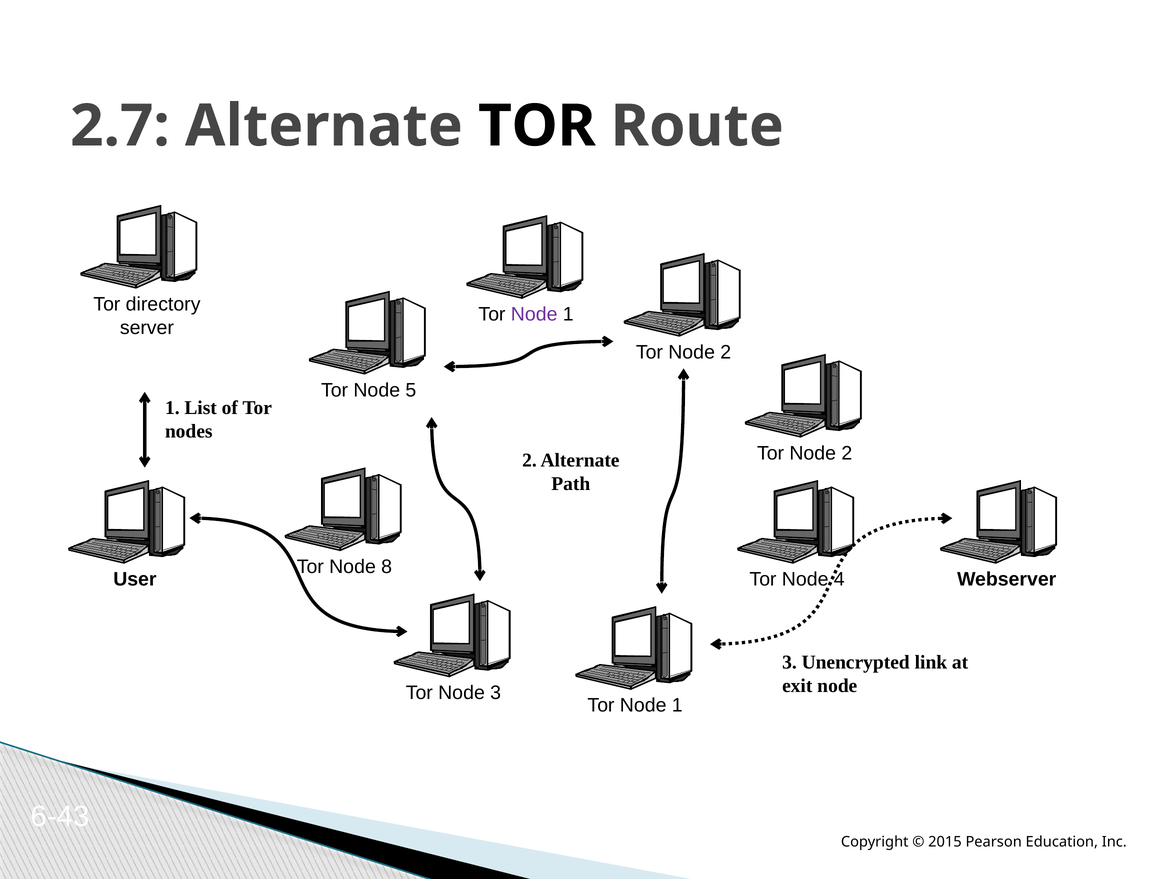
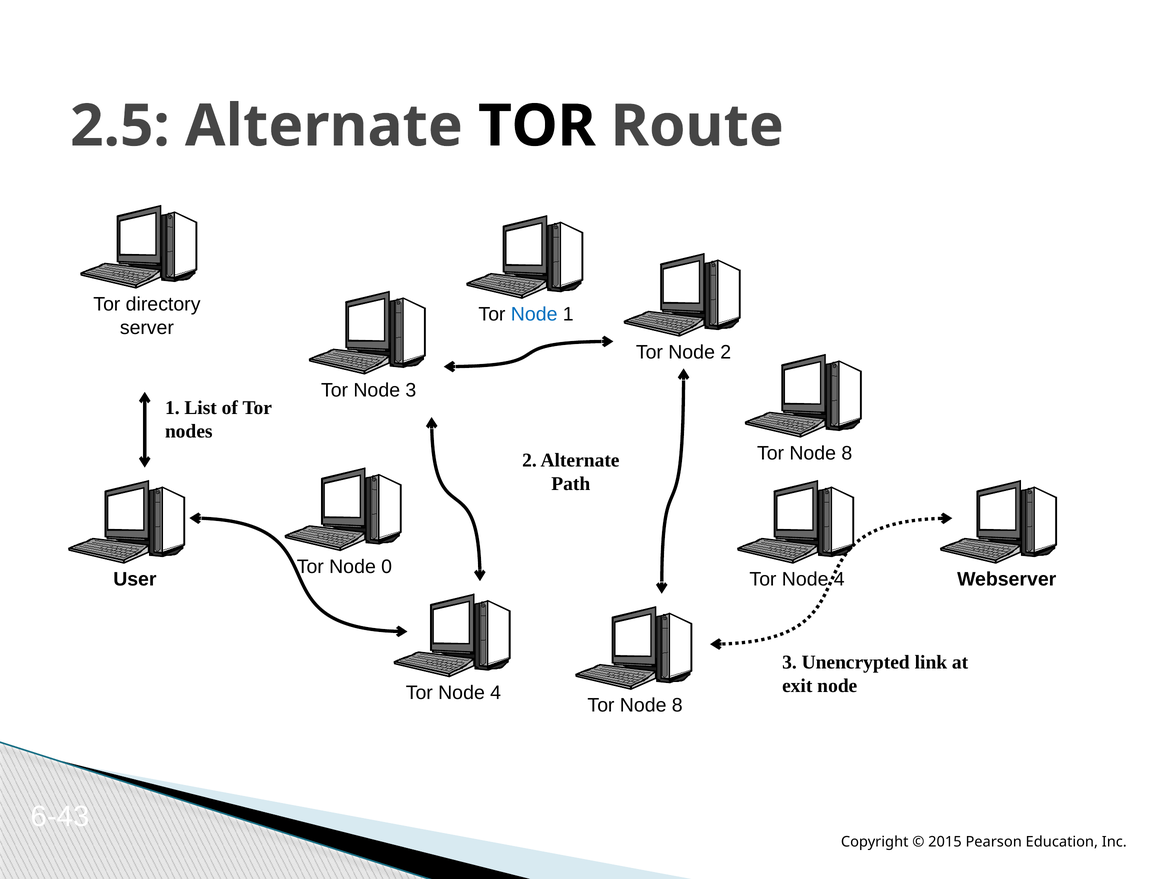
2.7: 2.7 -> 2.5
Node at (534, 314) colour: purple -> blue
Node 5: 5 -> 3
2 at (847, 453): 2 -> 8
8: 8 -> 0
3 at (496, 692): 3 -> 4
1 at (677, 705): 1 -> 8
